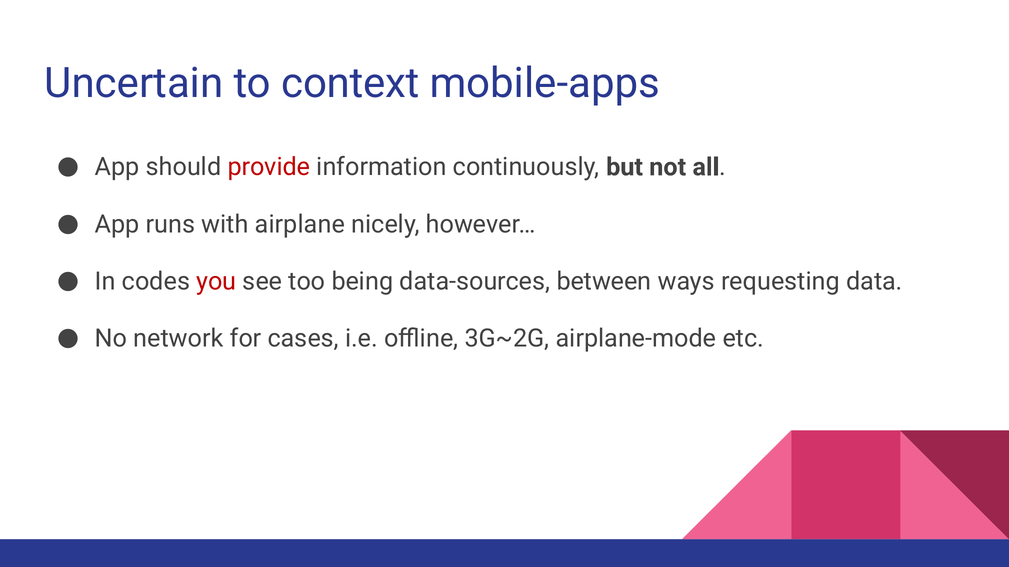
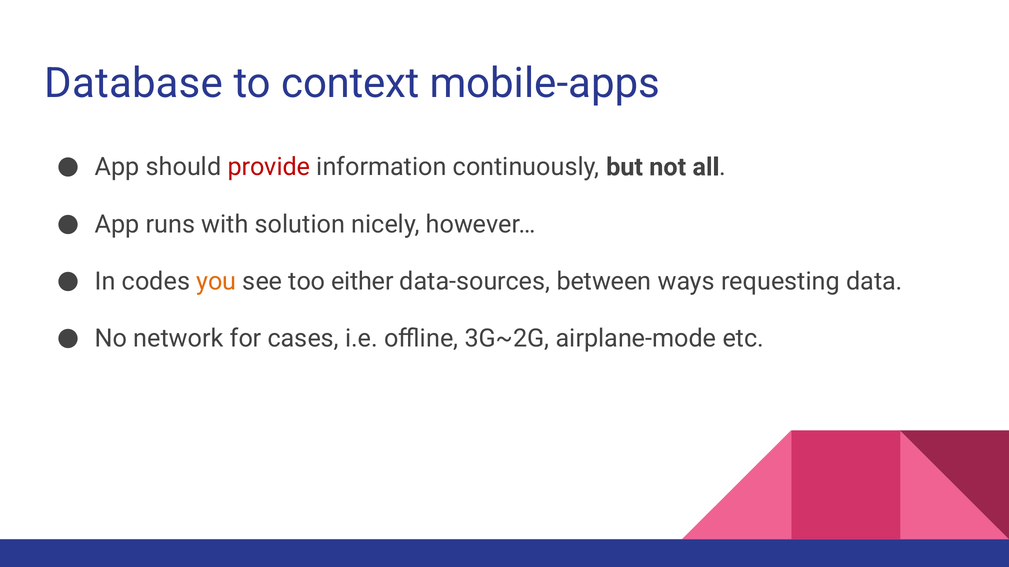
Uncertain: Uncertain -> Database
airplane: airplane -> solution
you colour: red -> orange
being: being -> either
